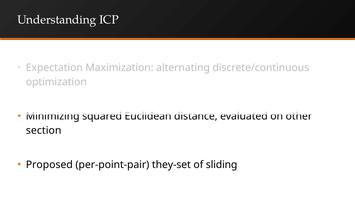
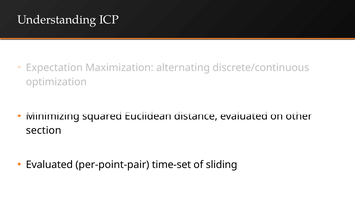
Proposed at (49, 164): Proposed -> Evaluated
they-set: they-set -> time-set
